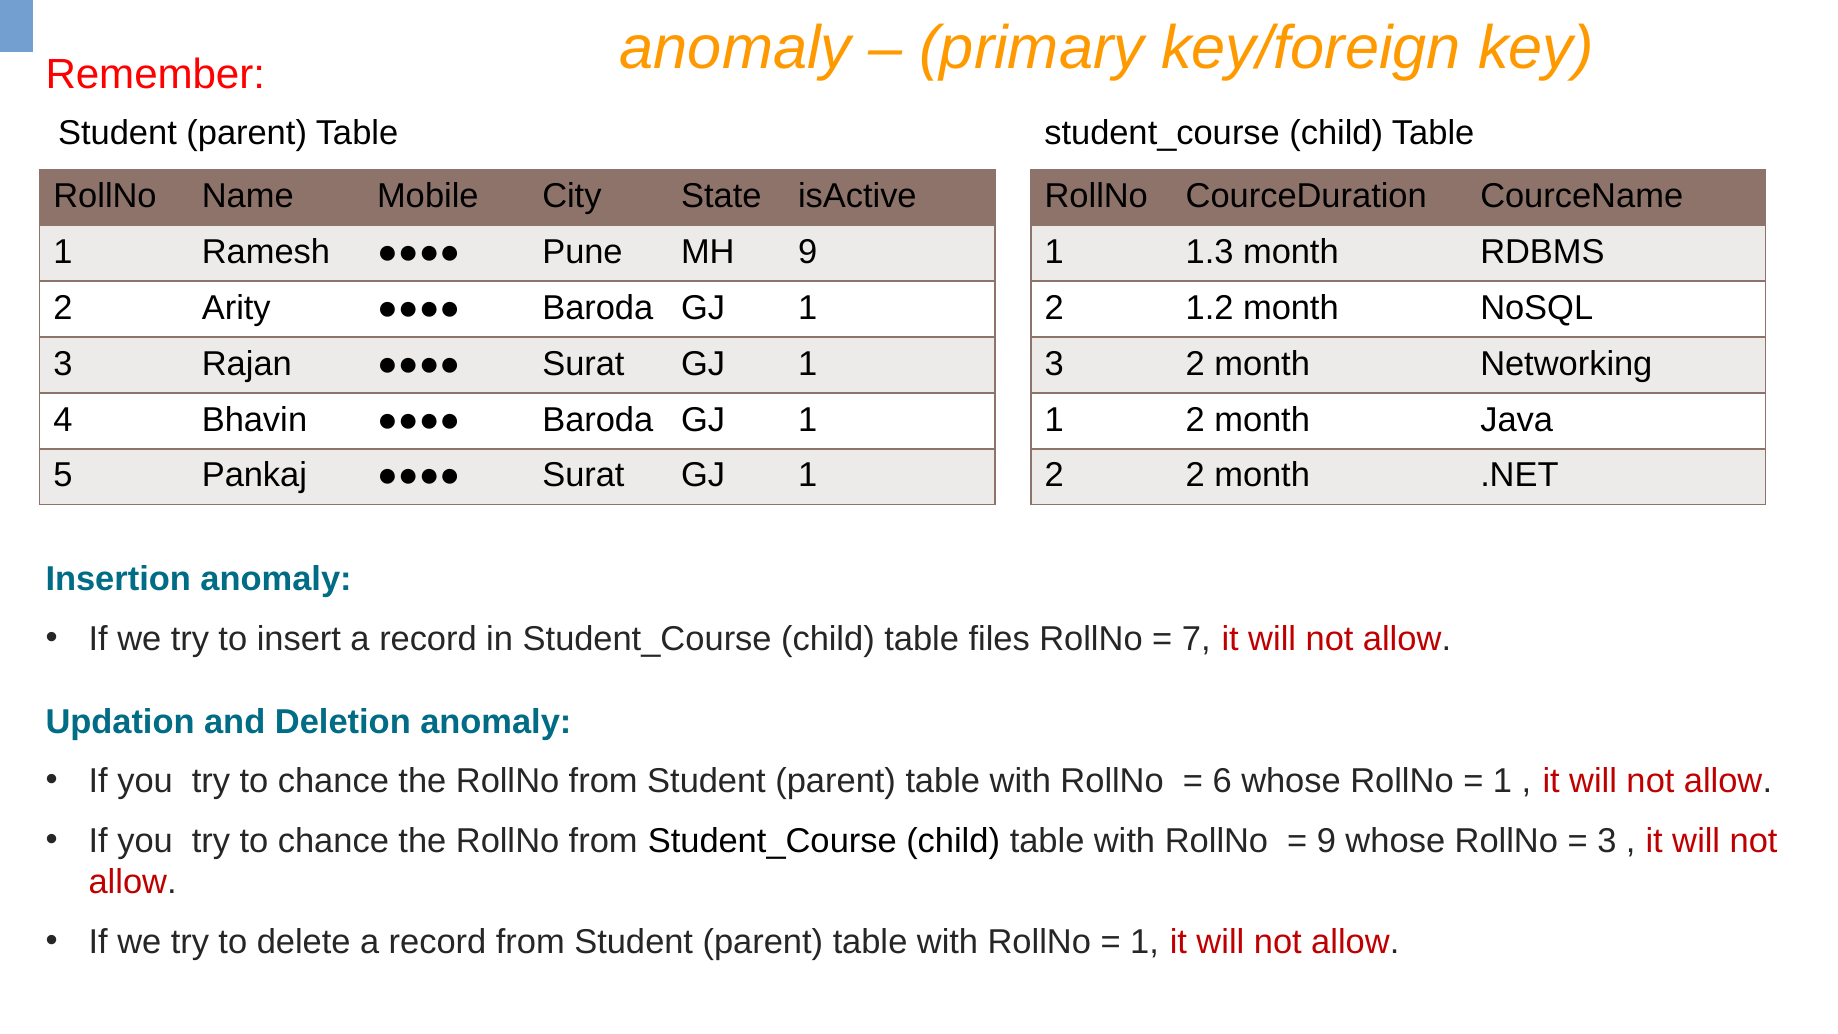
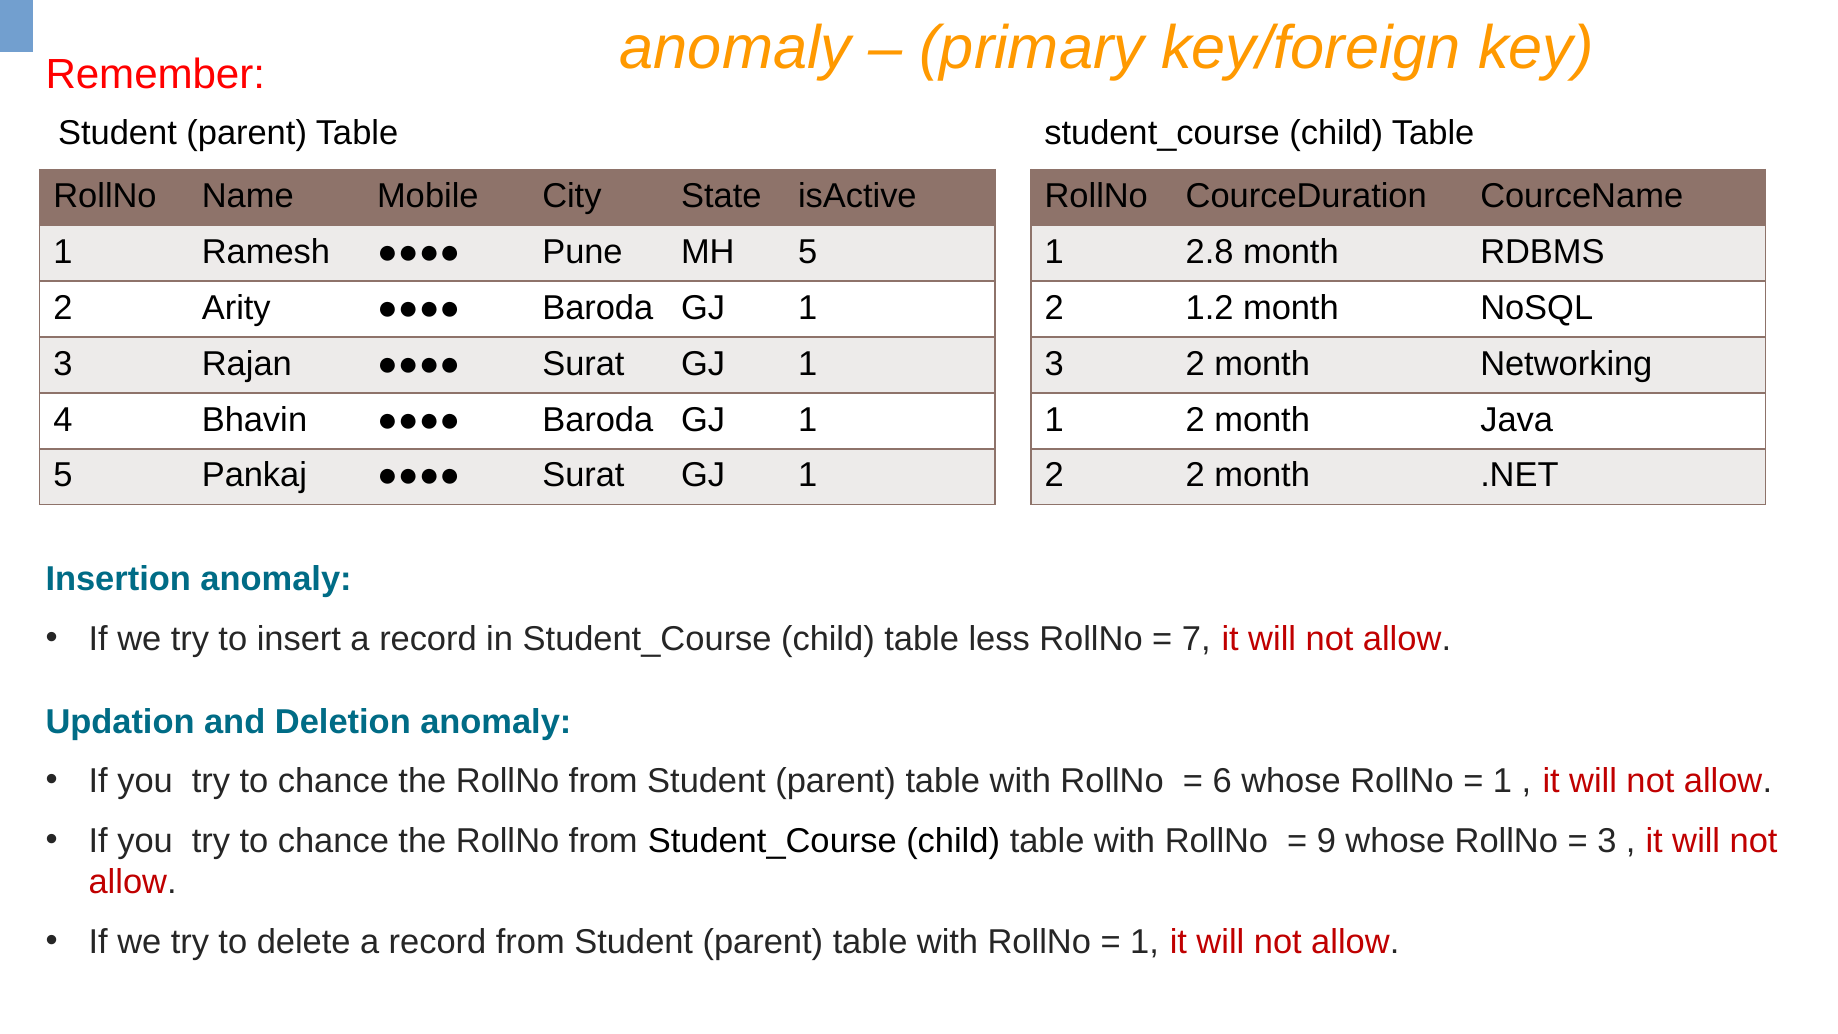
MH 9: 9 -> 5
1.3: 1.3 -> 2.8
files: files -> less
